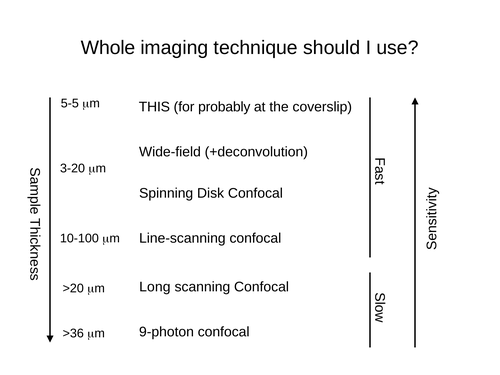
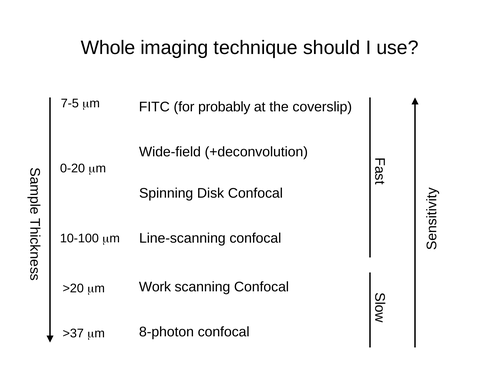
5-5: 5-5 -> 7-5
THIS: THIS -> FITC
3-20: 3-20 -> 0-20
Long: Long -> Work
9-photon: 9-photon -> 8-photon
>36: >36 -> >37
